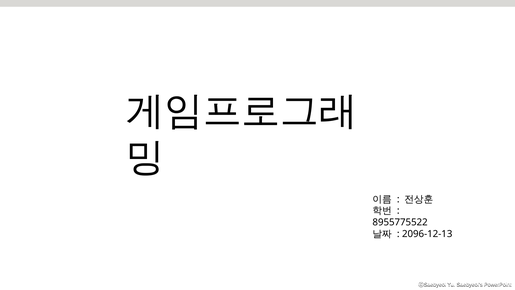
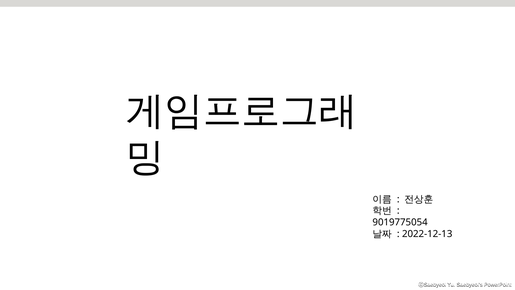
8955775522: 8955775522 -> 9019775054
2096-12-13: 2096-12-13 -> 2022-12-13
